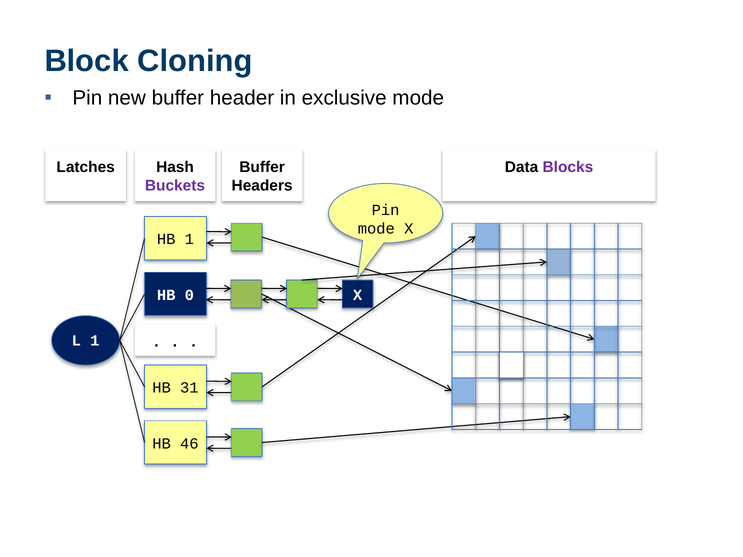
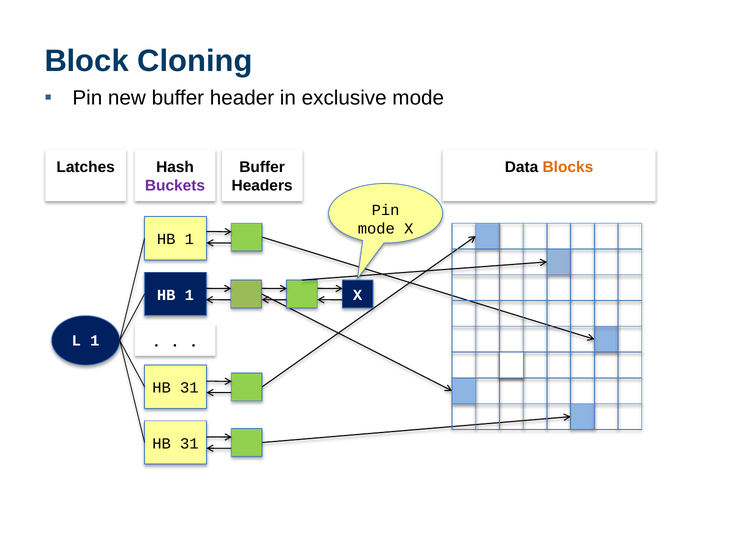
Blocks colour: purple -> orange
0 at (189, 295): 0 -> 1
46 at (189, 444): 46 -> 31
